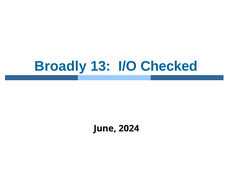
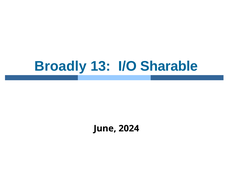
Checked: Checked -> Sharable
